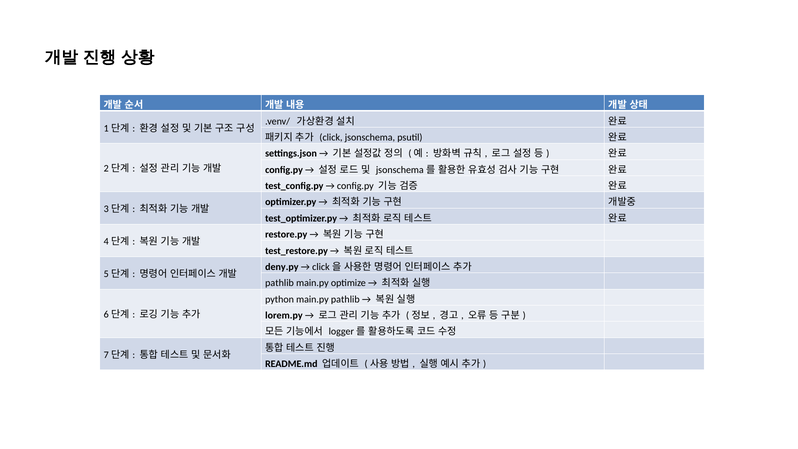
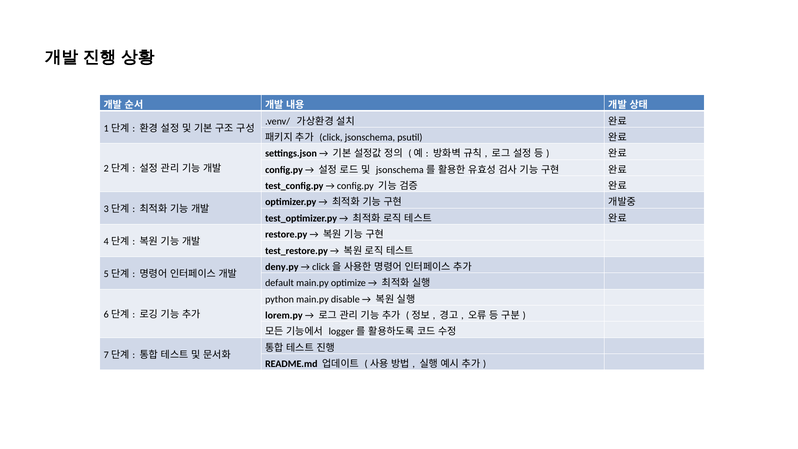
pathlib at (280, 283): pathlib -> default
main.py pathlib: pathlib -> disable
